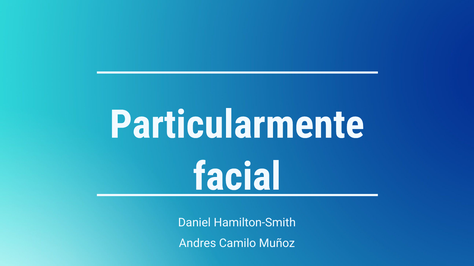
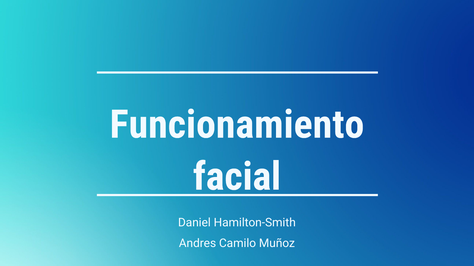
Particularmente: Particularmente -> Funcionamiento
